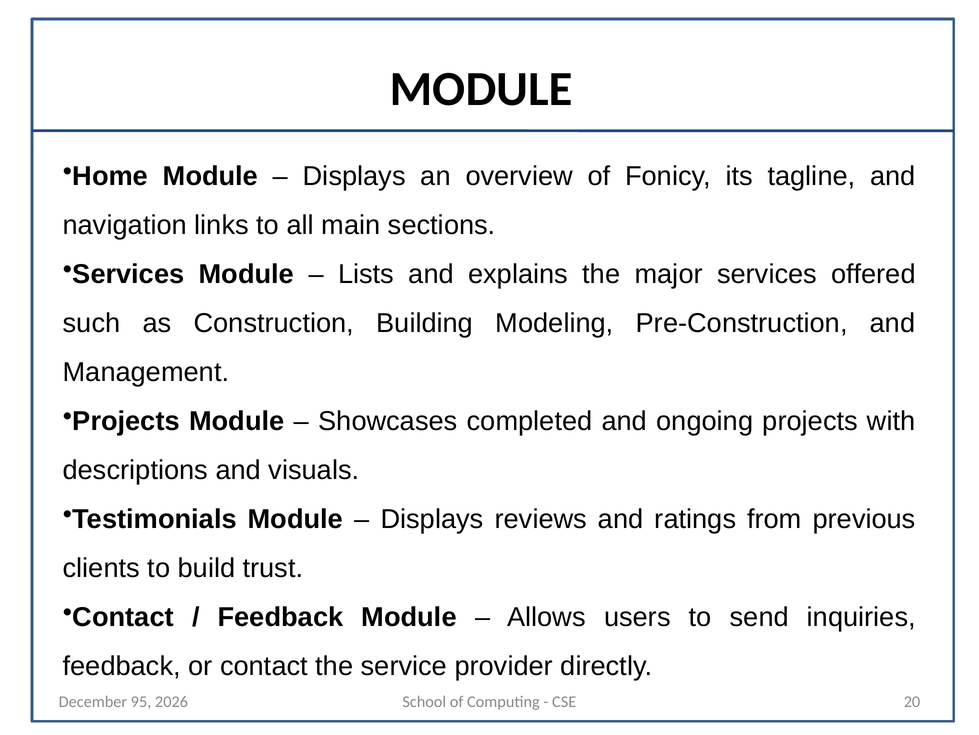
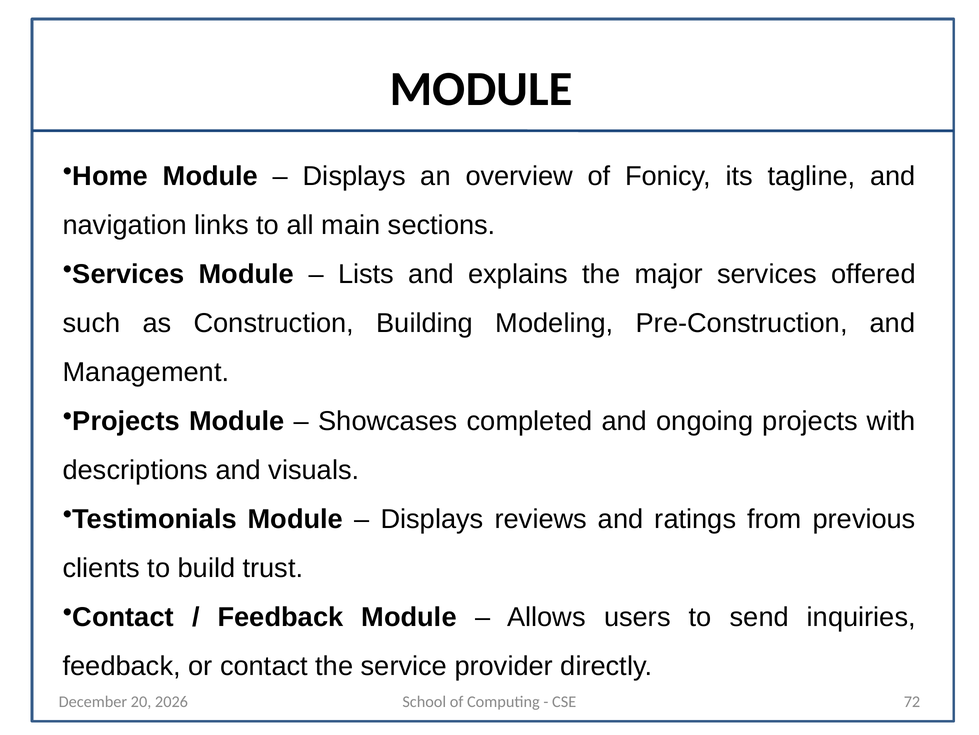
95: 95 -> 20
20: 20 -> 72
